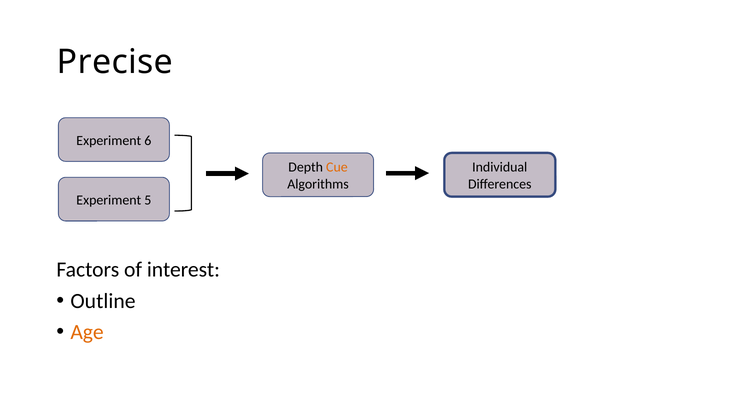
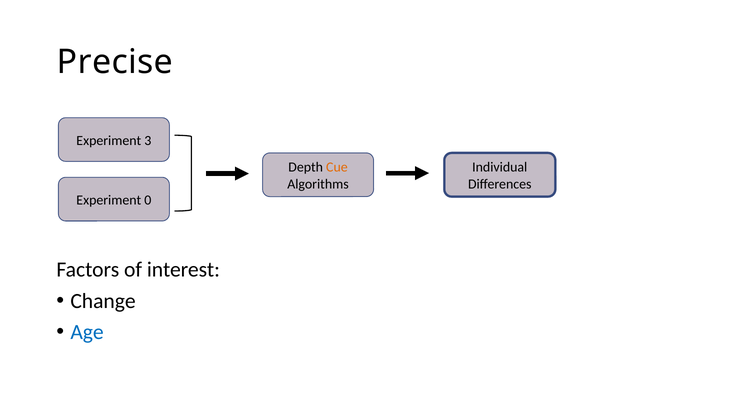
6: 6 -> 3
5: 5 -> 0
Outline: Outline -> Change
Age colour: orange -> blue
